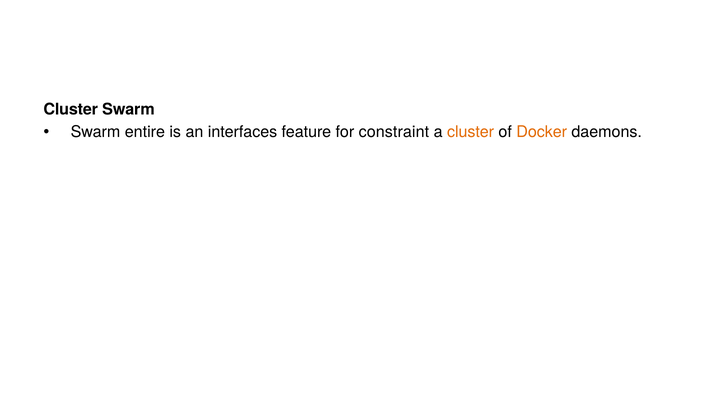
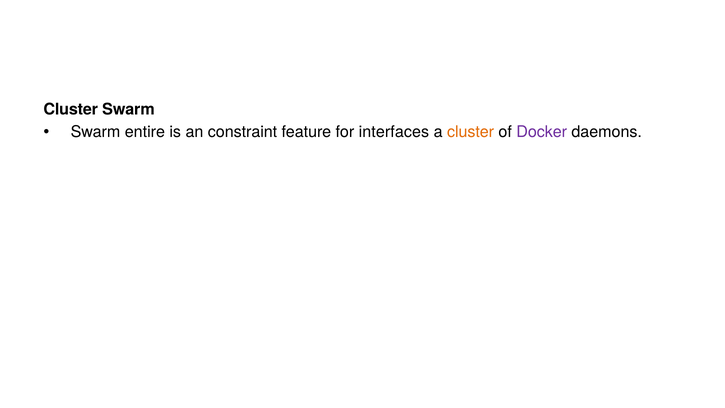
interfaces: interfaces -> constraint
constraint: constraint -> interfaces
Docker colour: orange -> purple
